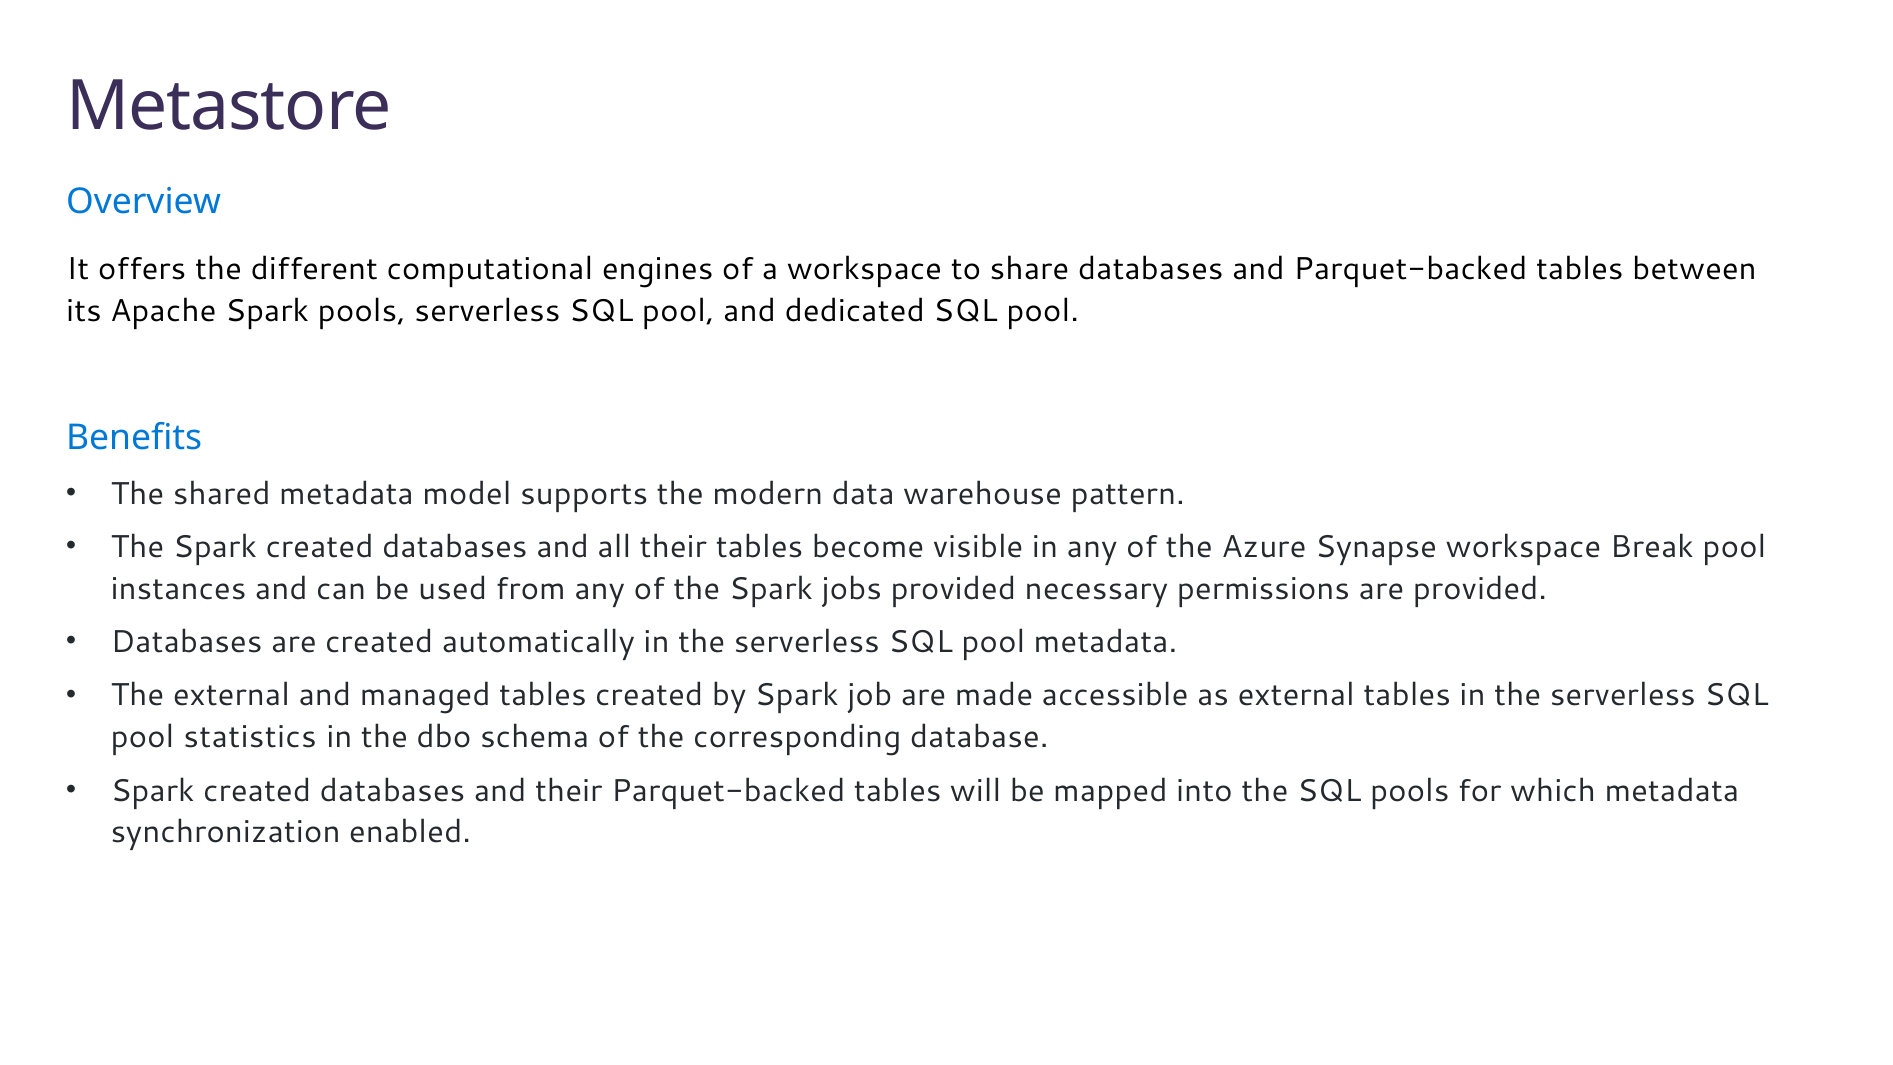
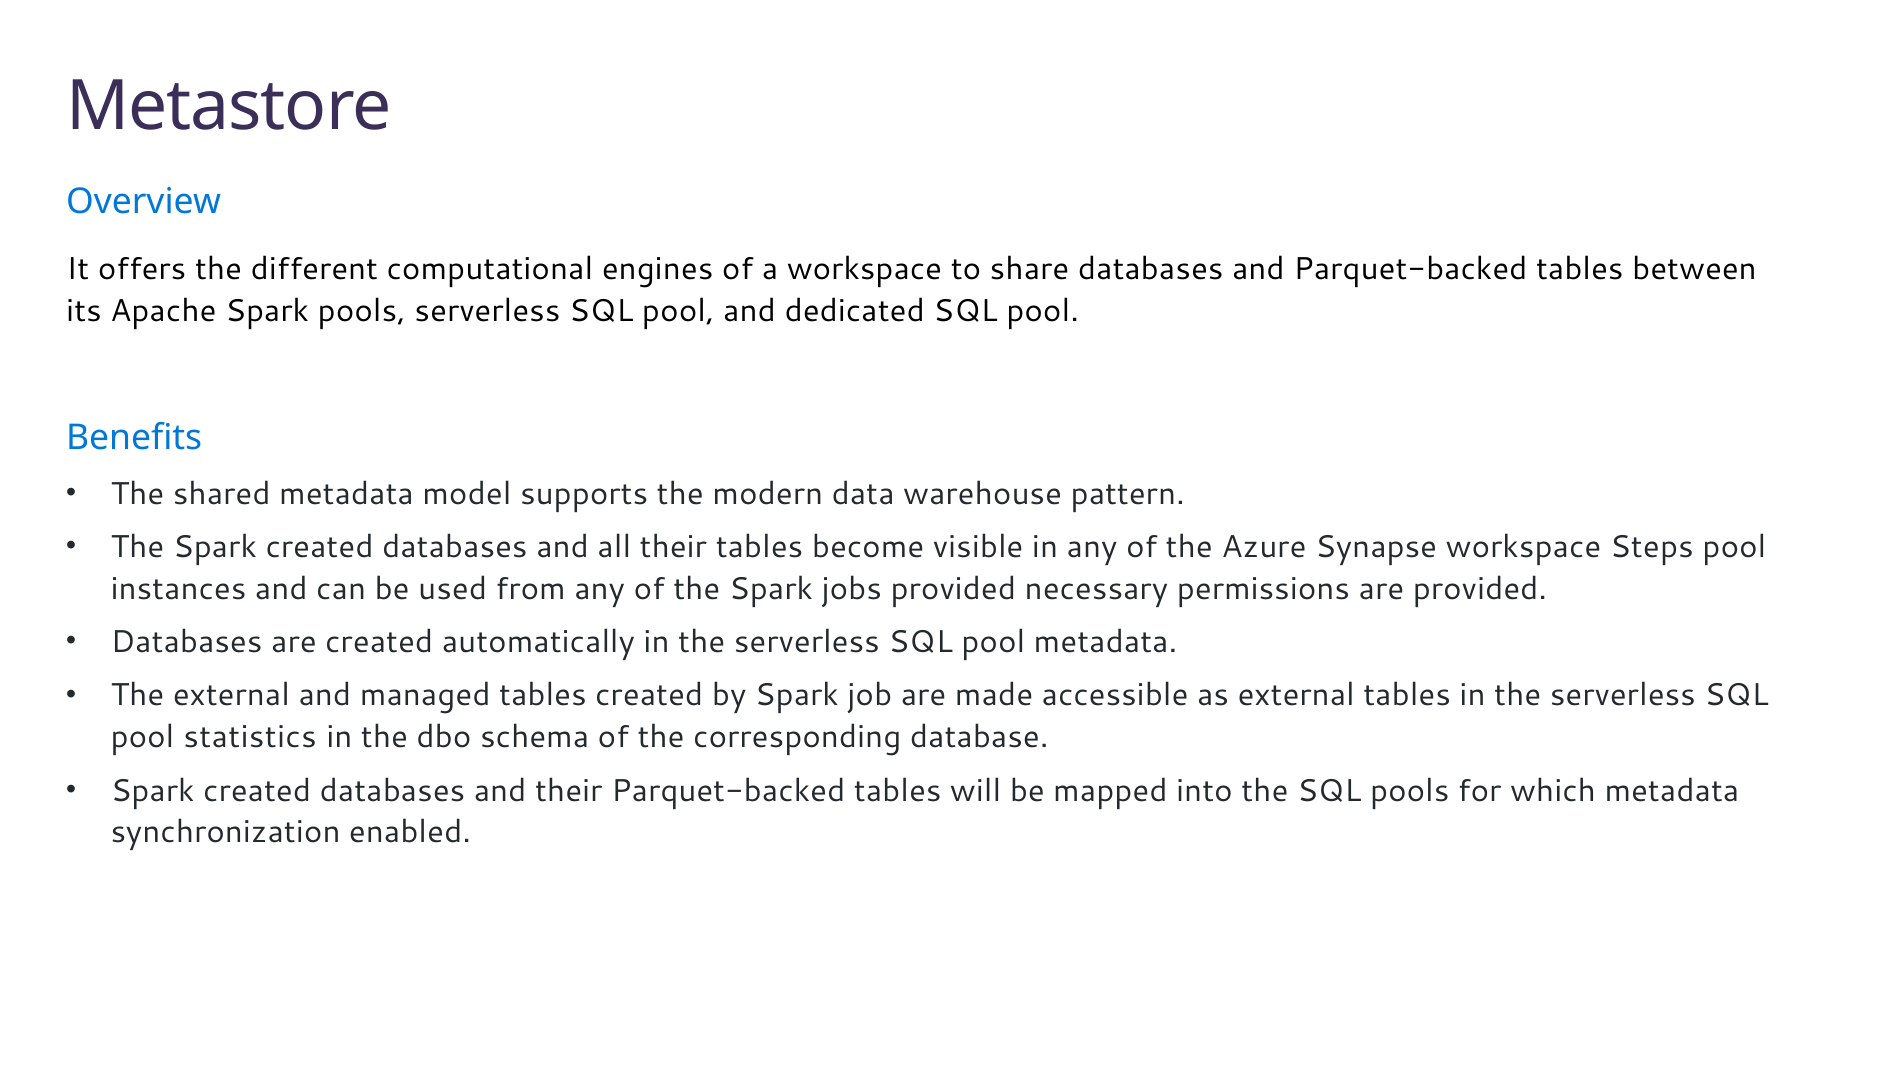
Break: Break -> Steps
